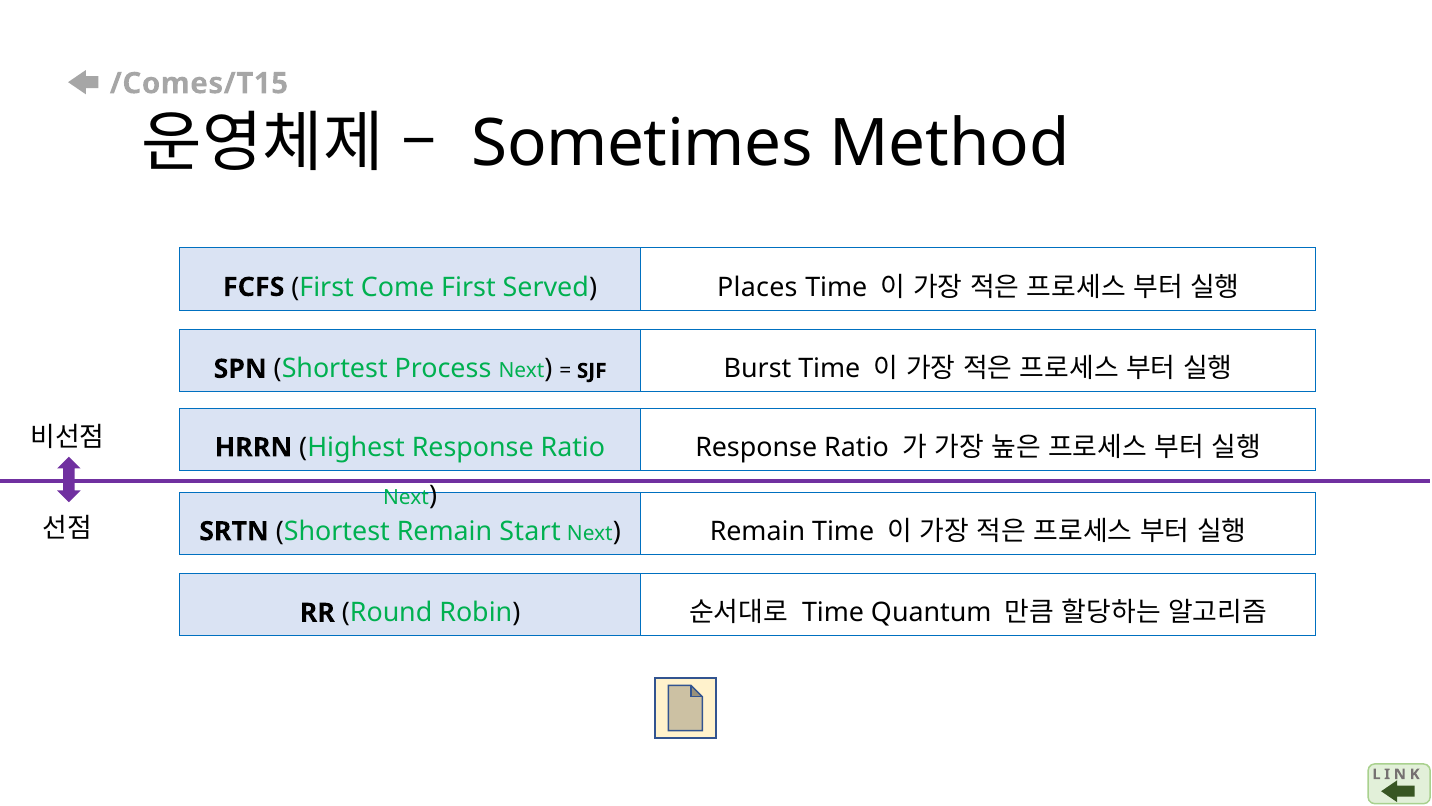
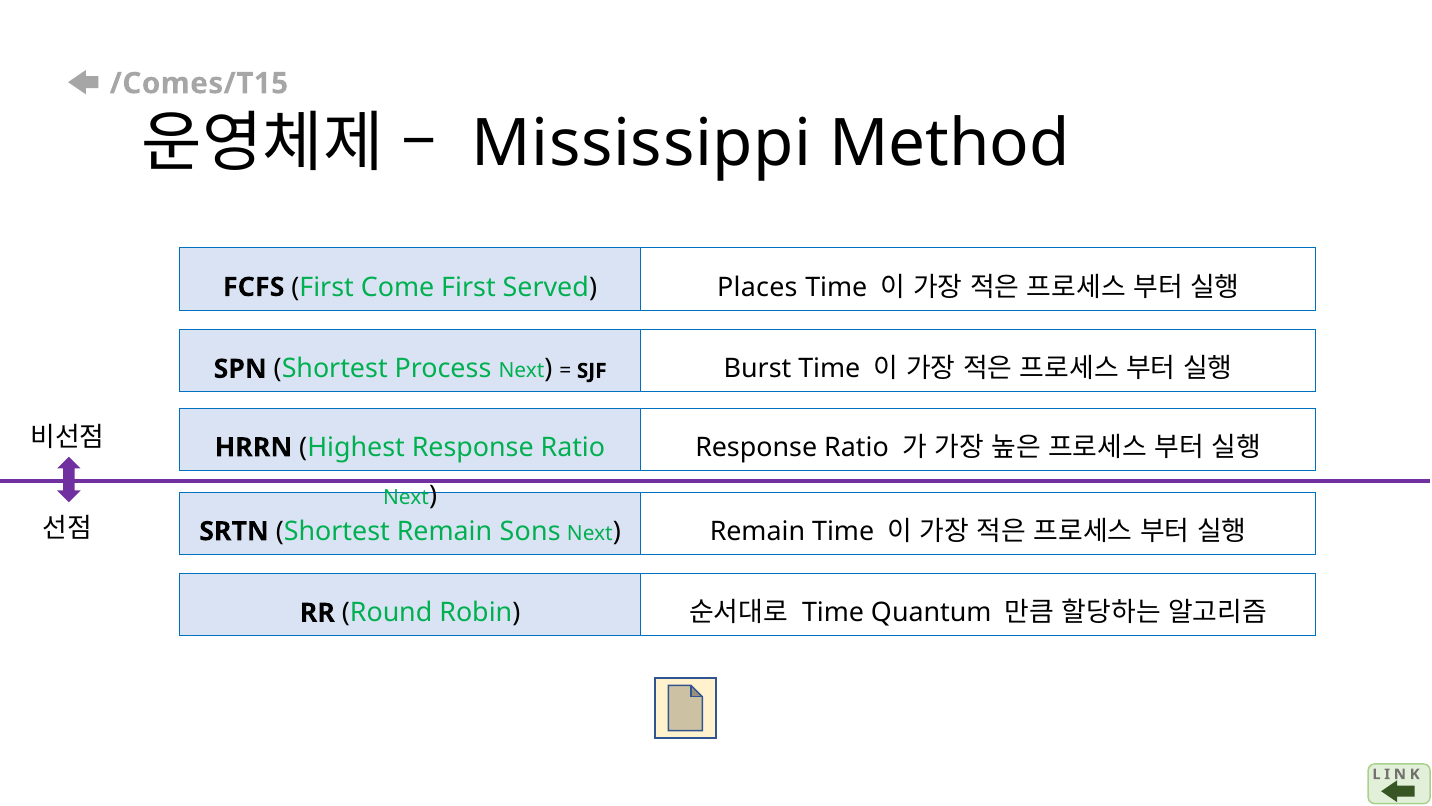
Sometimes: Sometimes -> Mississippi
Start: Start -> Sons
